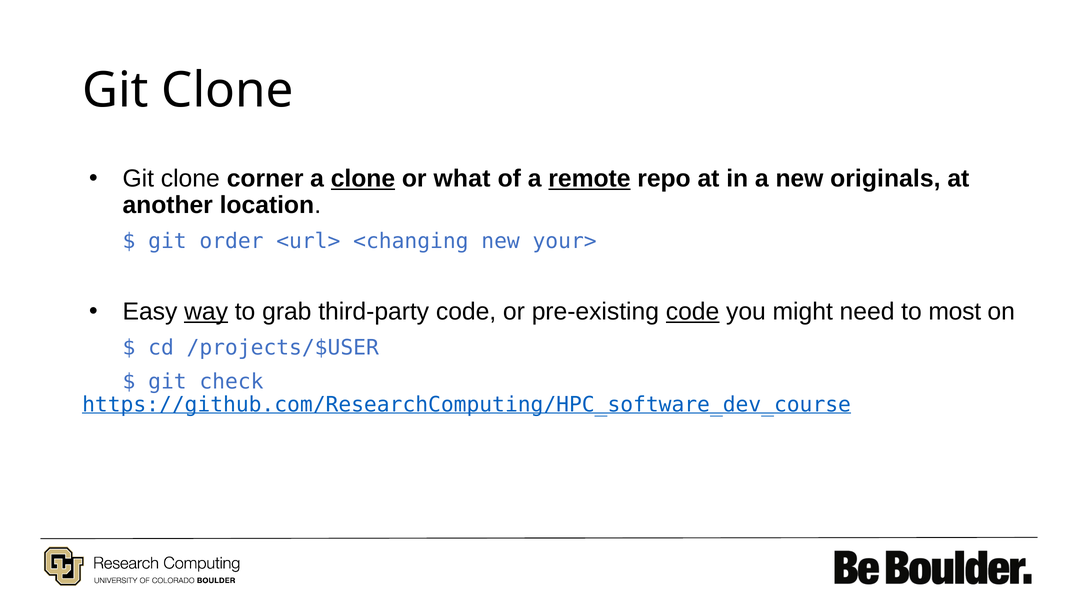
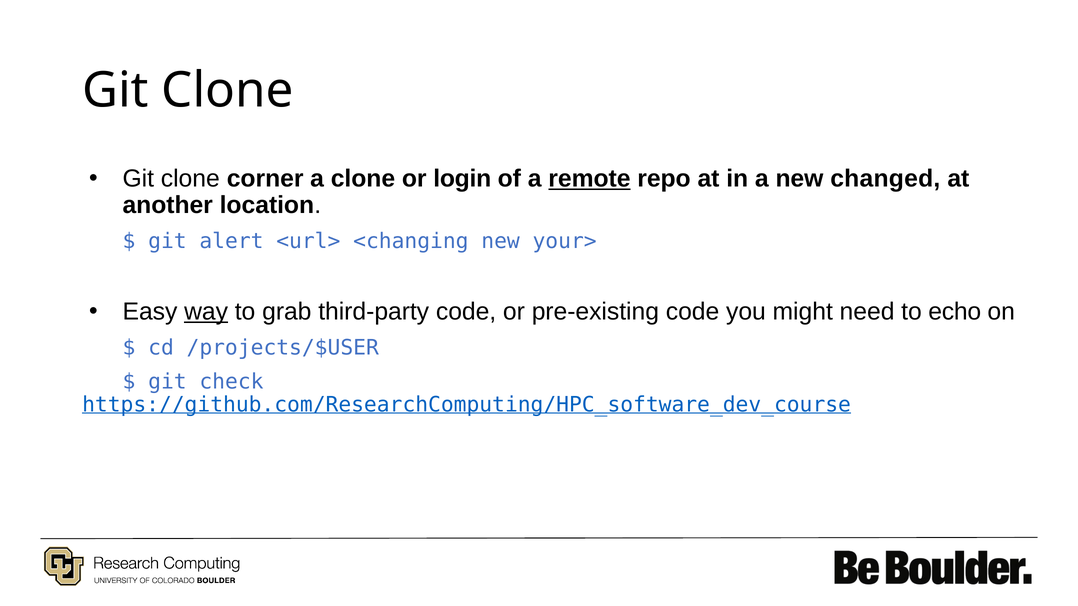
clone at (363, 179) underline: present -> none
what: what -> login
originals: originals -> changed
order: order -> alert
code at (693, 312) underline: present -> none
most: most -> echo
